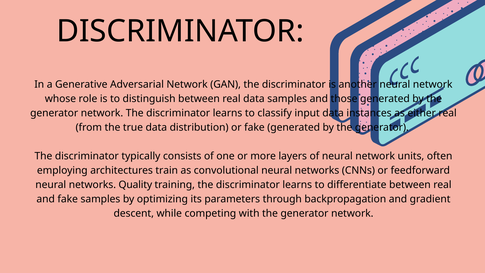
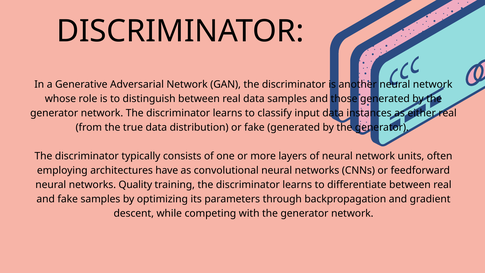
train: train -> have
